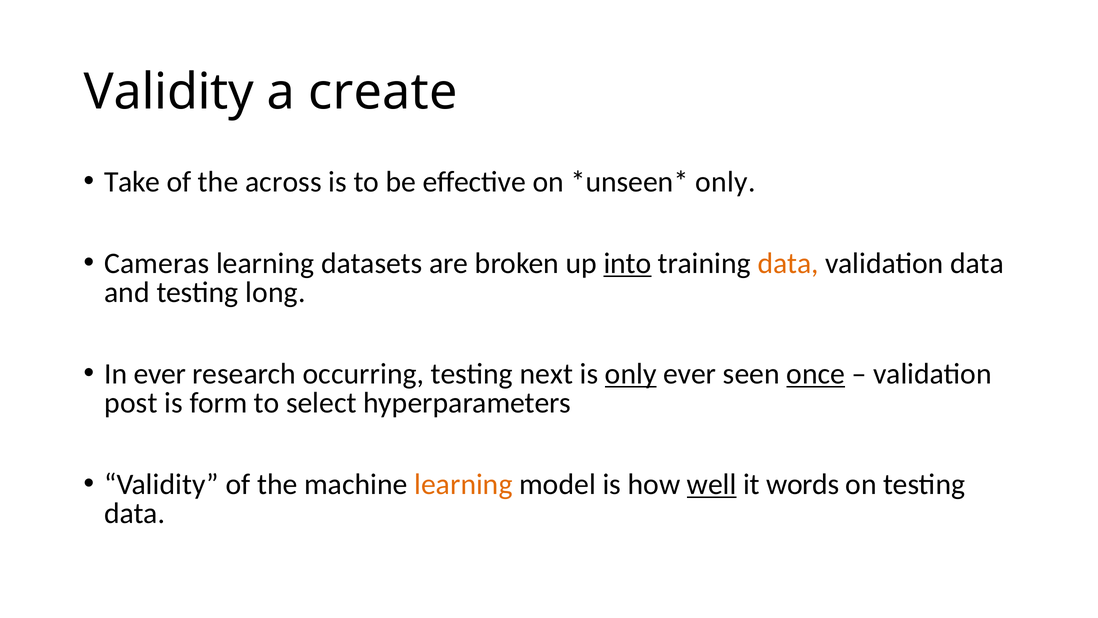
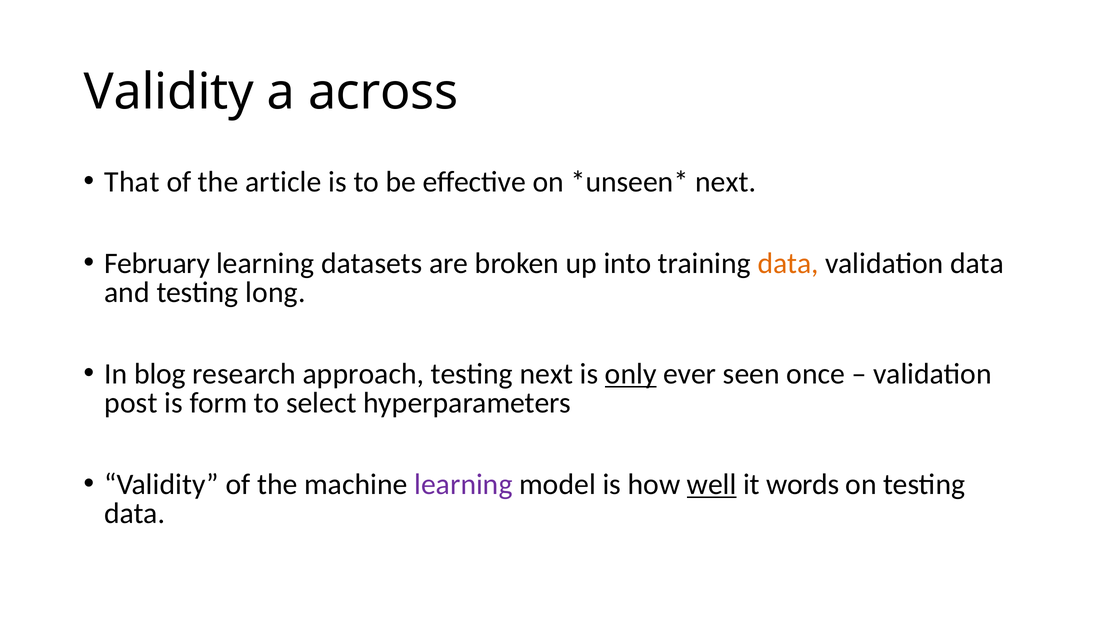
create: create -> across
Take: Take -> That
across: across -> article
only at (725, 182): only -> next
Cameras: Cameras -> February
into underline: present -> none
In ever: ever -> blog
occurring: occurring -> approach
once underline: present -> none
learning at (463, 484) colour: orange -> purple
